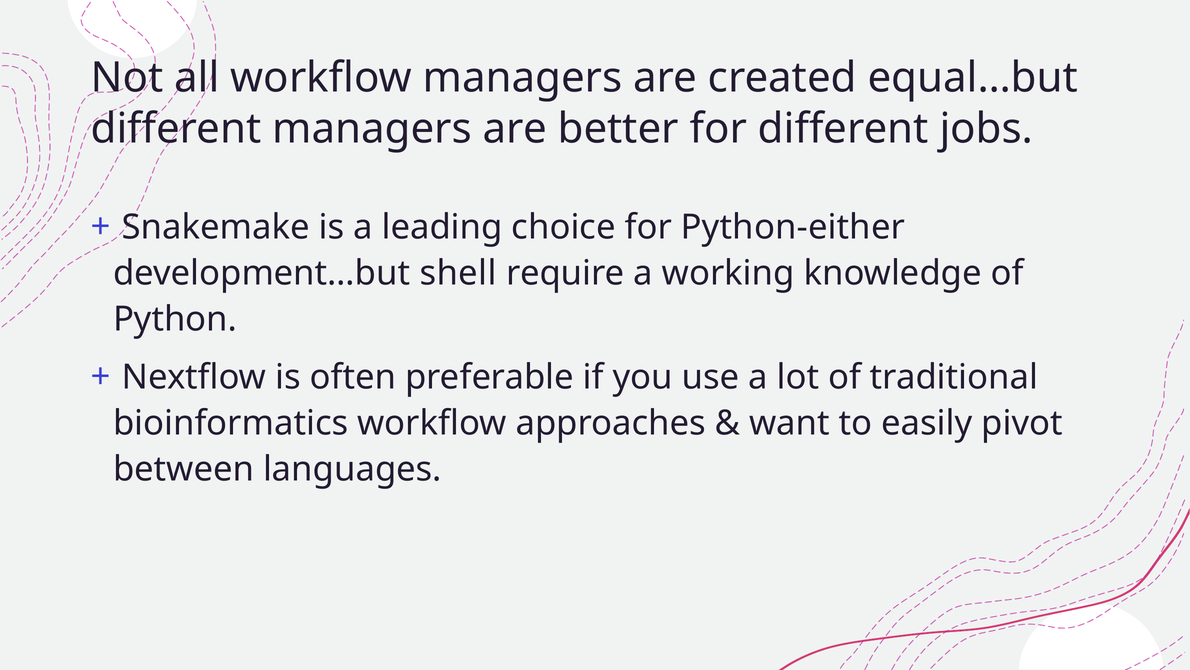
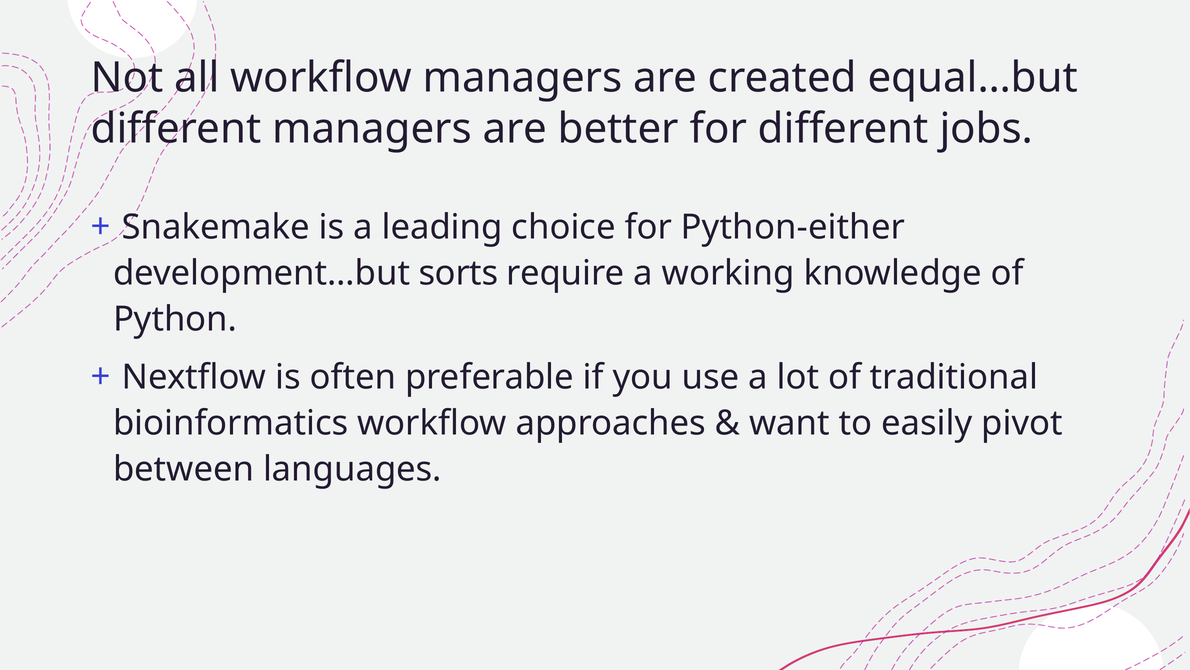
shell: shell -> sorts
